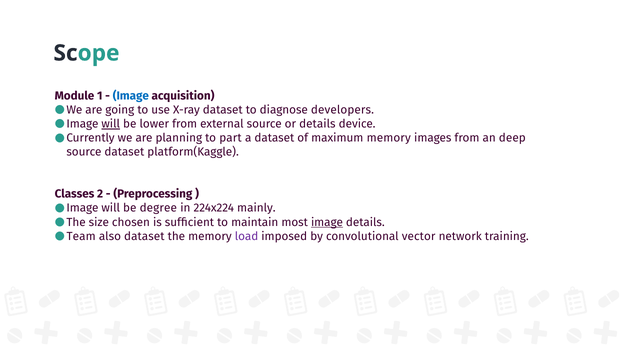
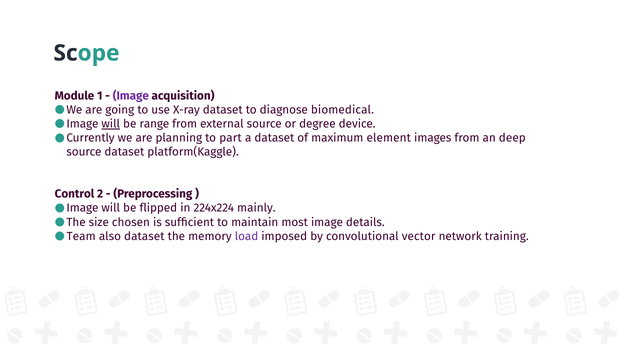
Image at (131, 96) colour: blue -> purple
developers: developers -> biomedical
lower: lower -> range
or details: details -> degree
maximum memory: memory -> element
Classes: Classes -> Control
degree: degree -> flipped
image at (327, 222) underline: present -> none
